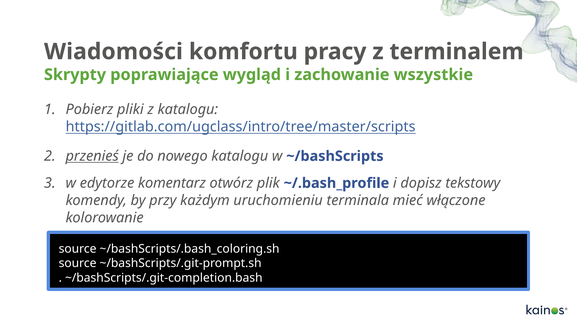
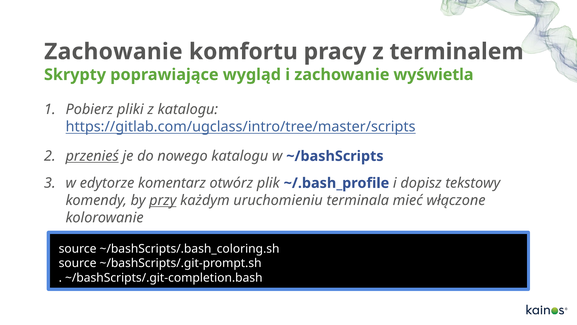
Wiadomości at (113, 52): Wiadomości -> Zachowanie
wszystkie: wszystkie -> wyświetla
przy underline: none -> present
